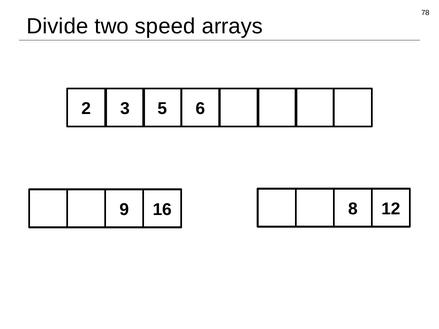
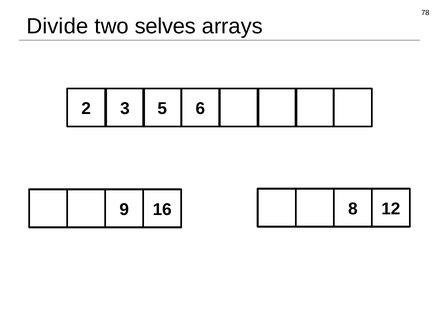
speed: speed -> selves
